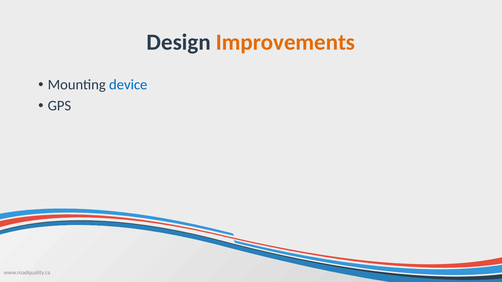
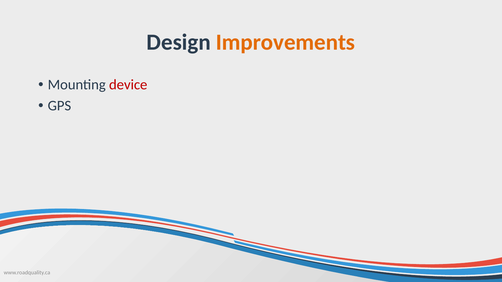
device colour: blue -> red
